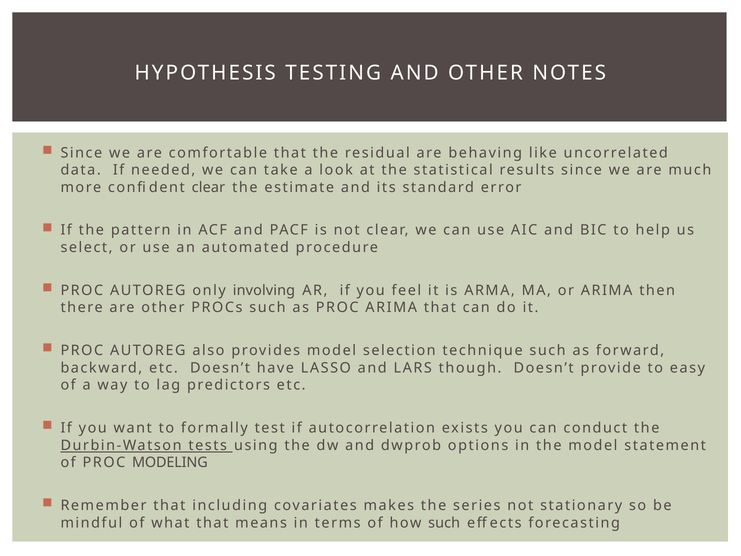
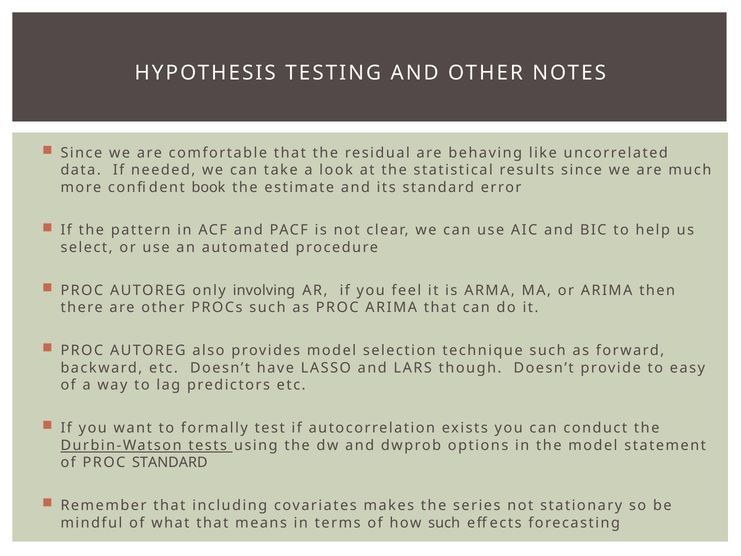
confident clear: clear -> book
PROC MODELING: MODELING -> STANDARD
